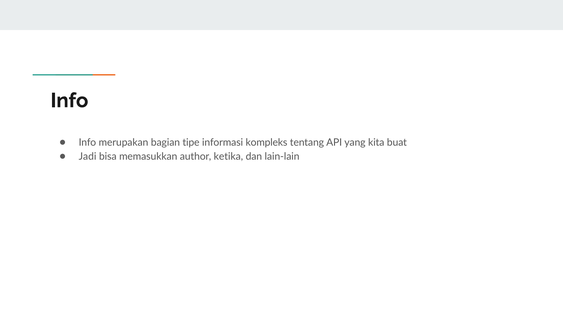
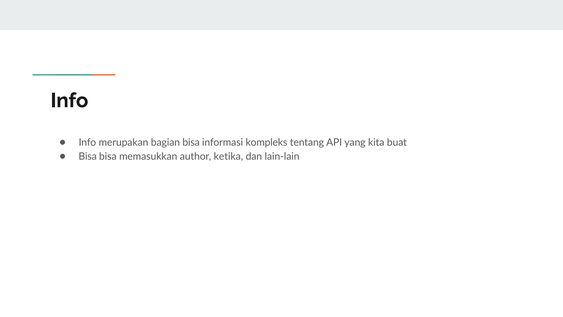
bagian tipe: tipe -> bisa
Jadi at (88, 156): Jadi -> Bisa
